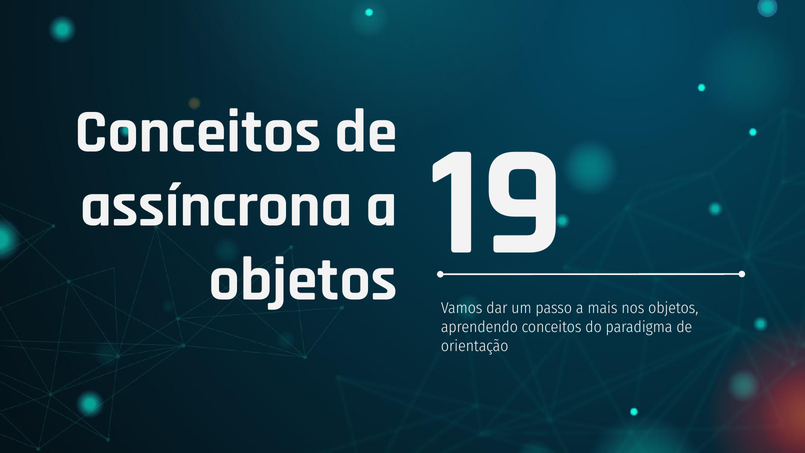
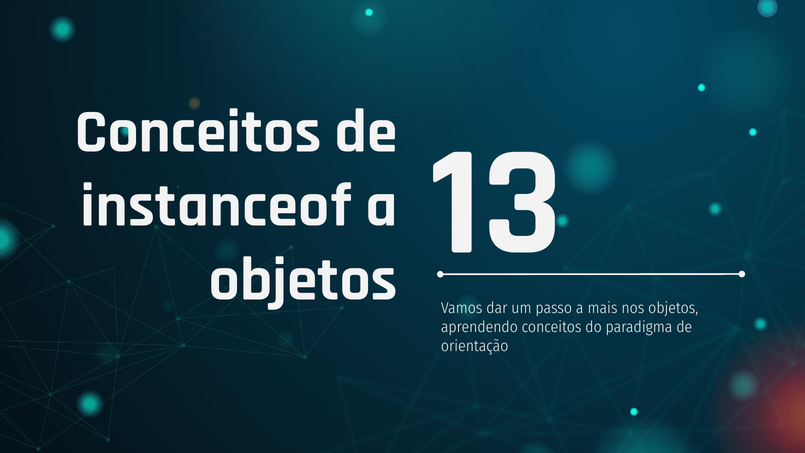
assíncrona: assíncrona -> instanceof
19: 19 -> 13
